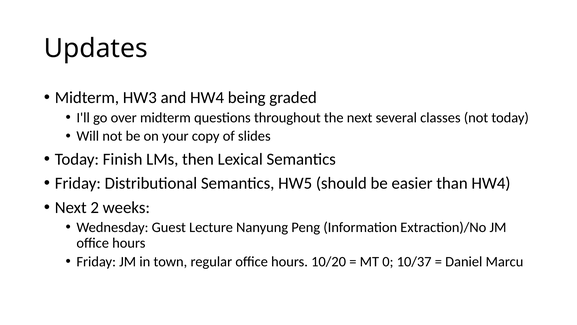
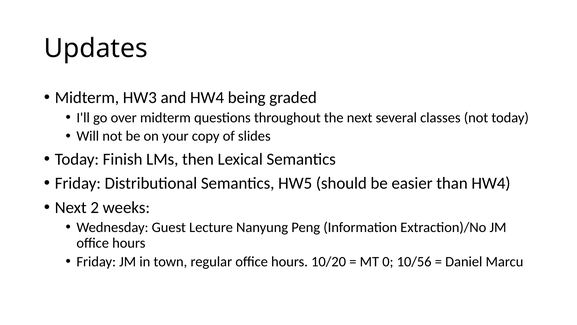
10/37: 10/37 -> 10/56
